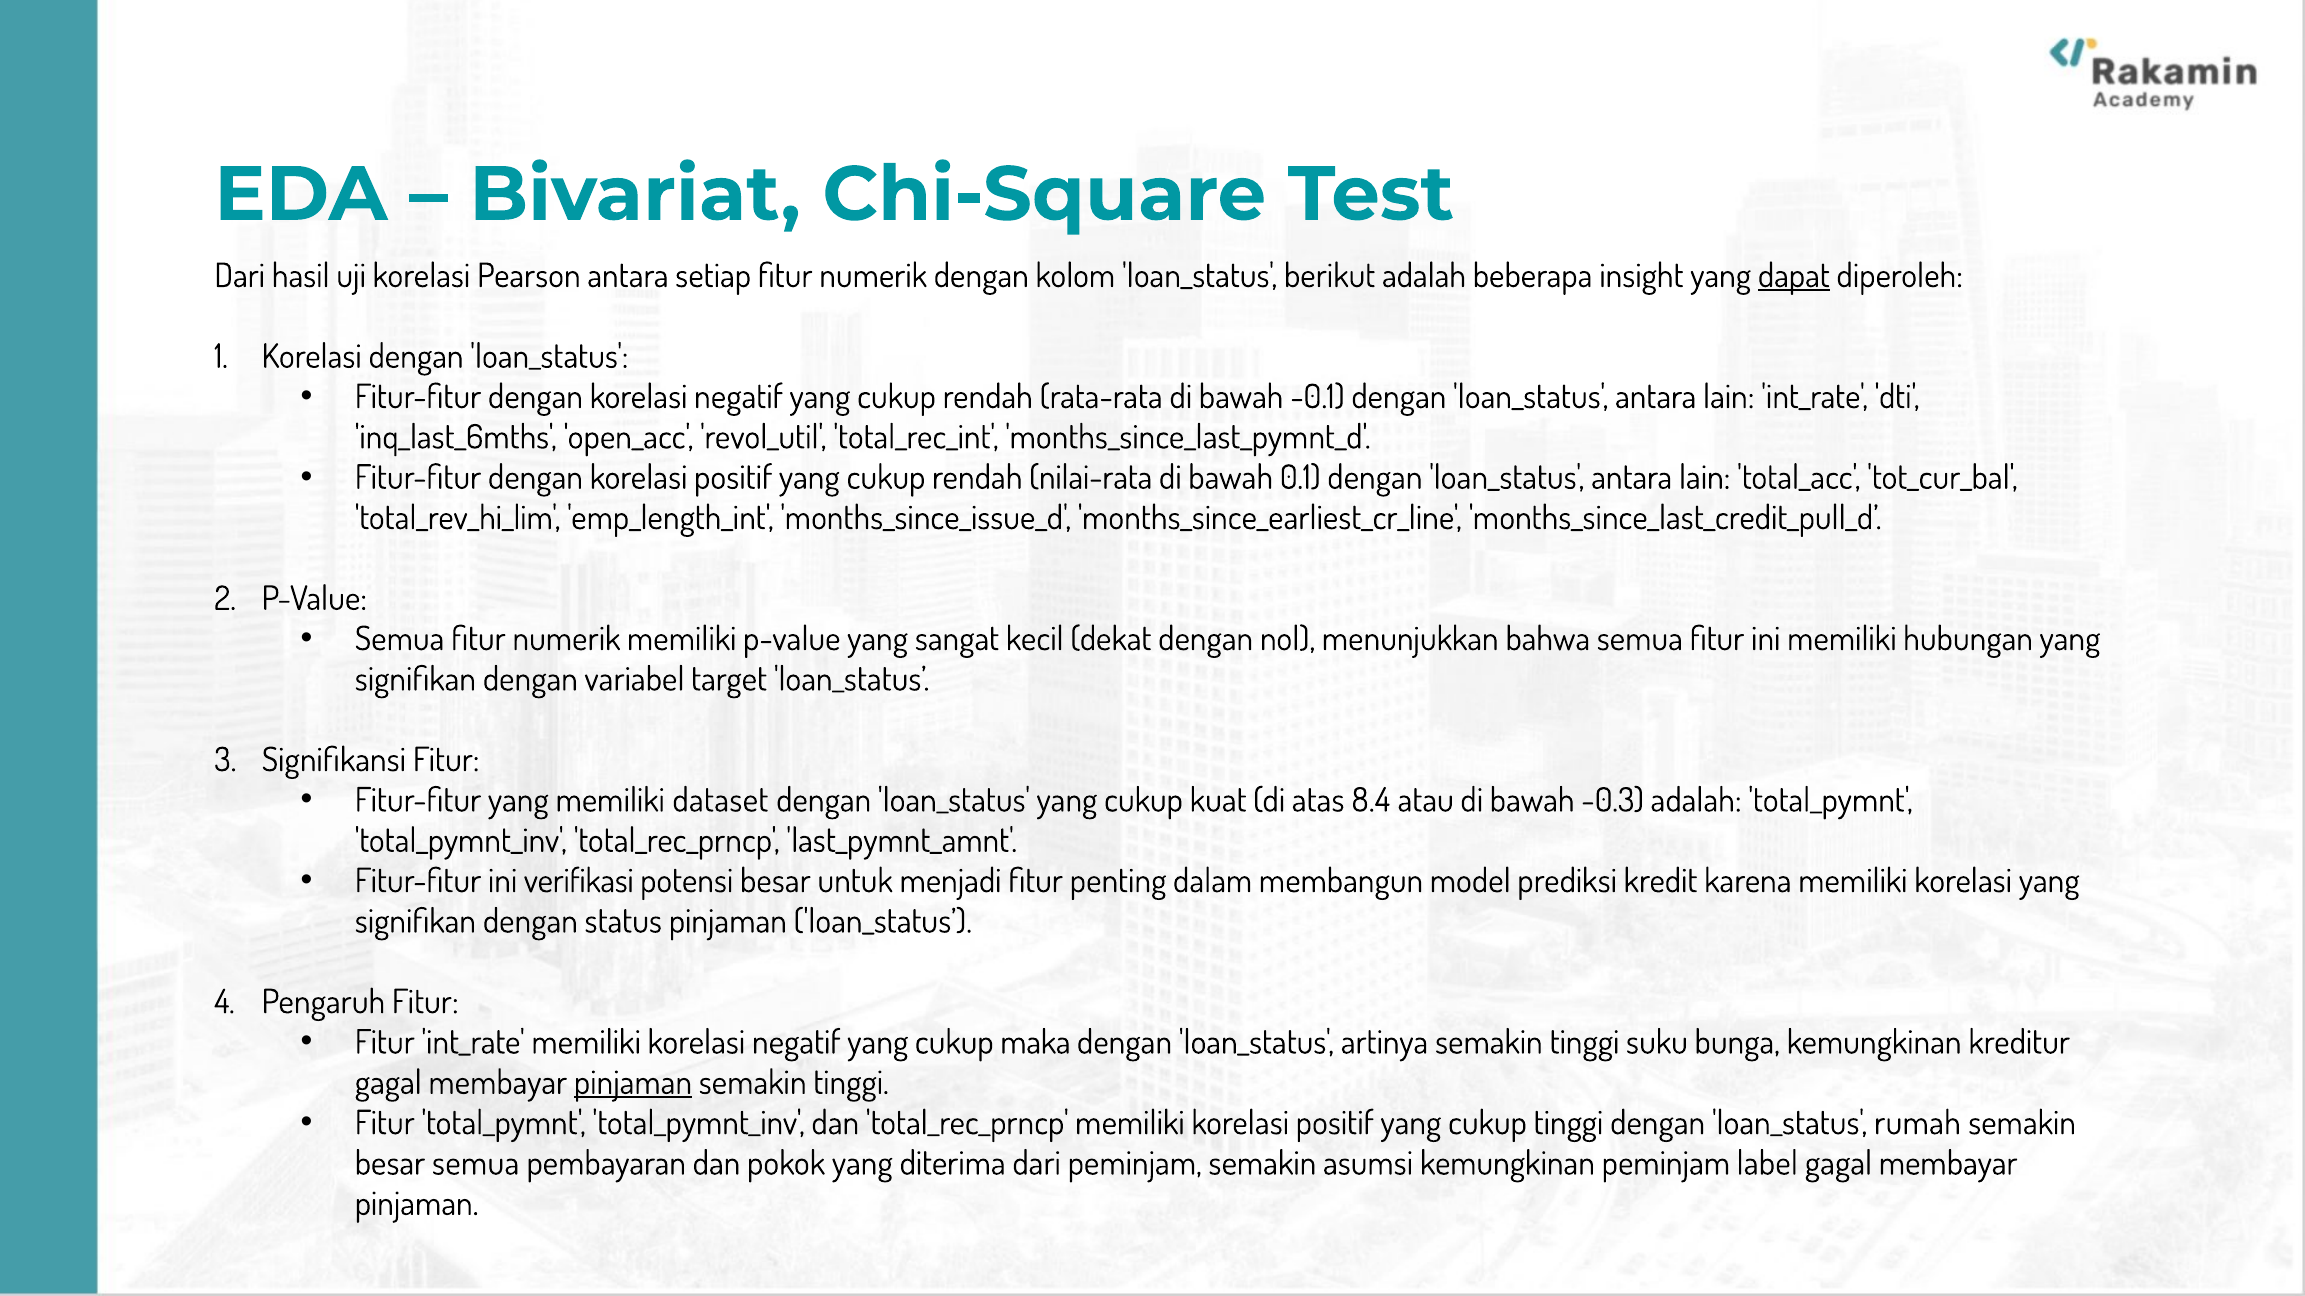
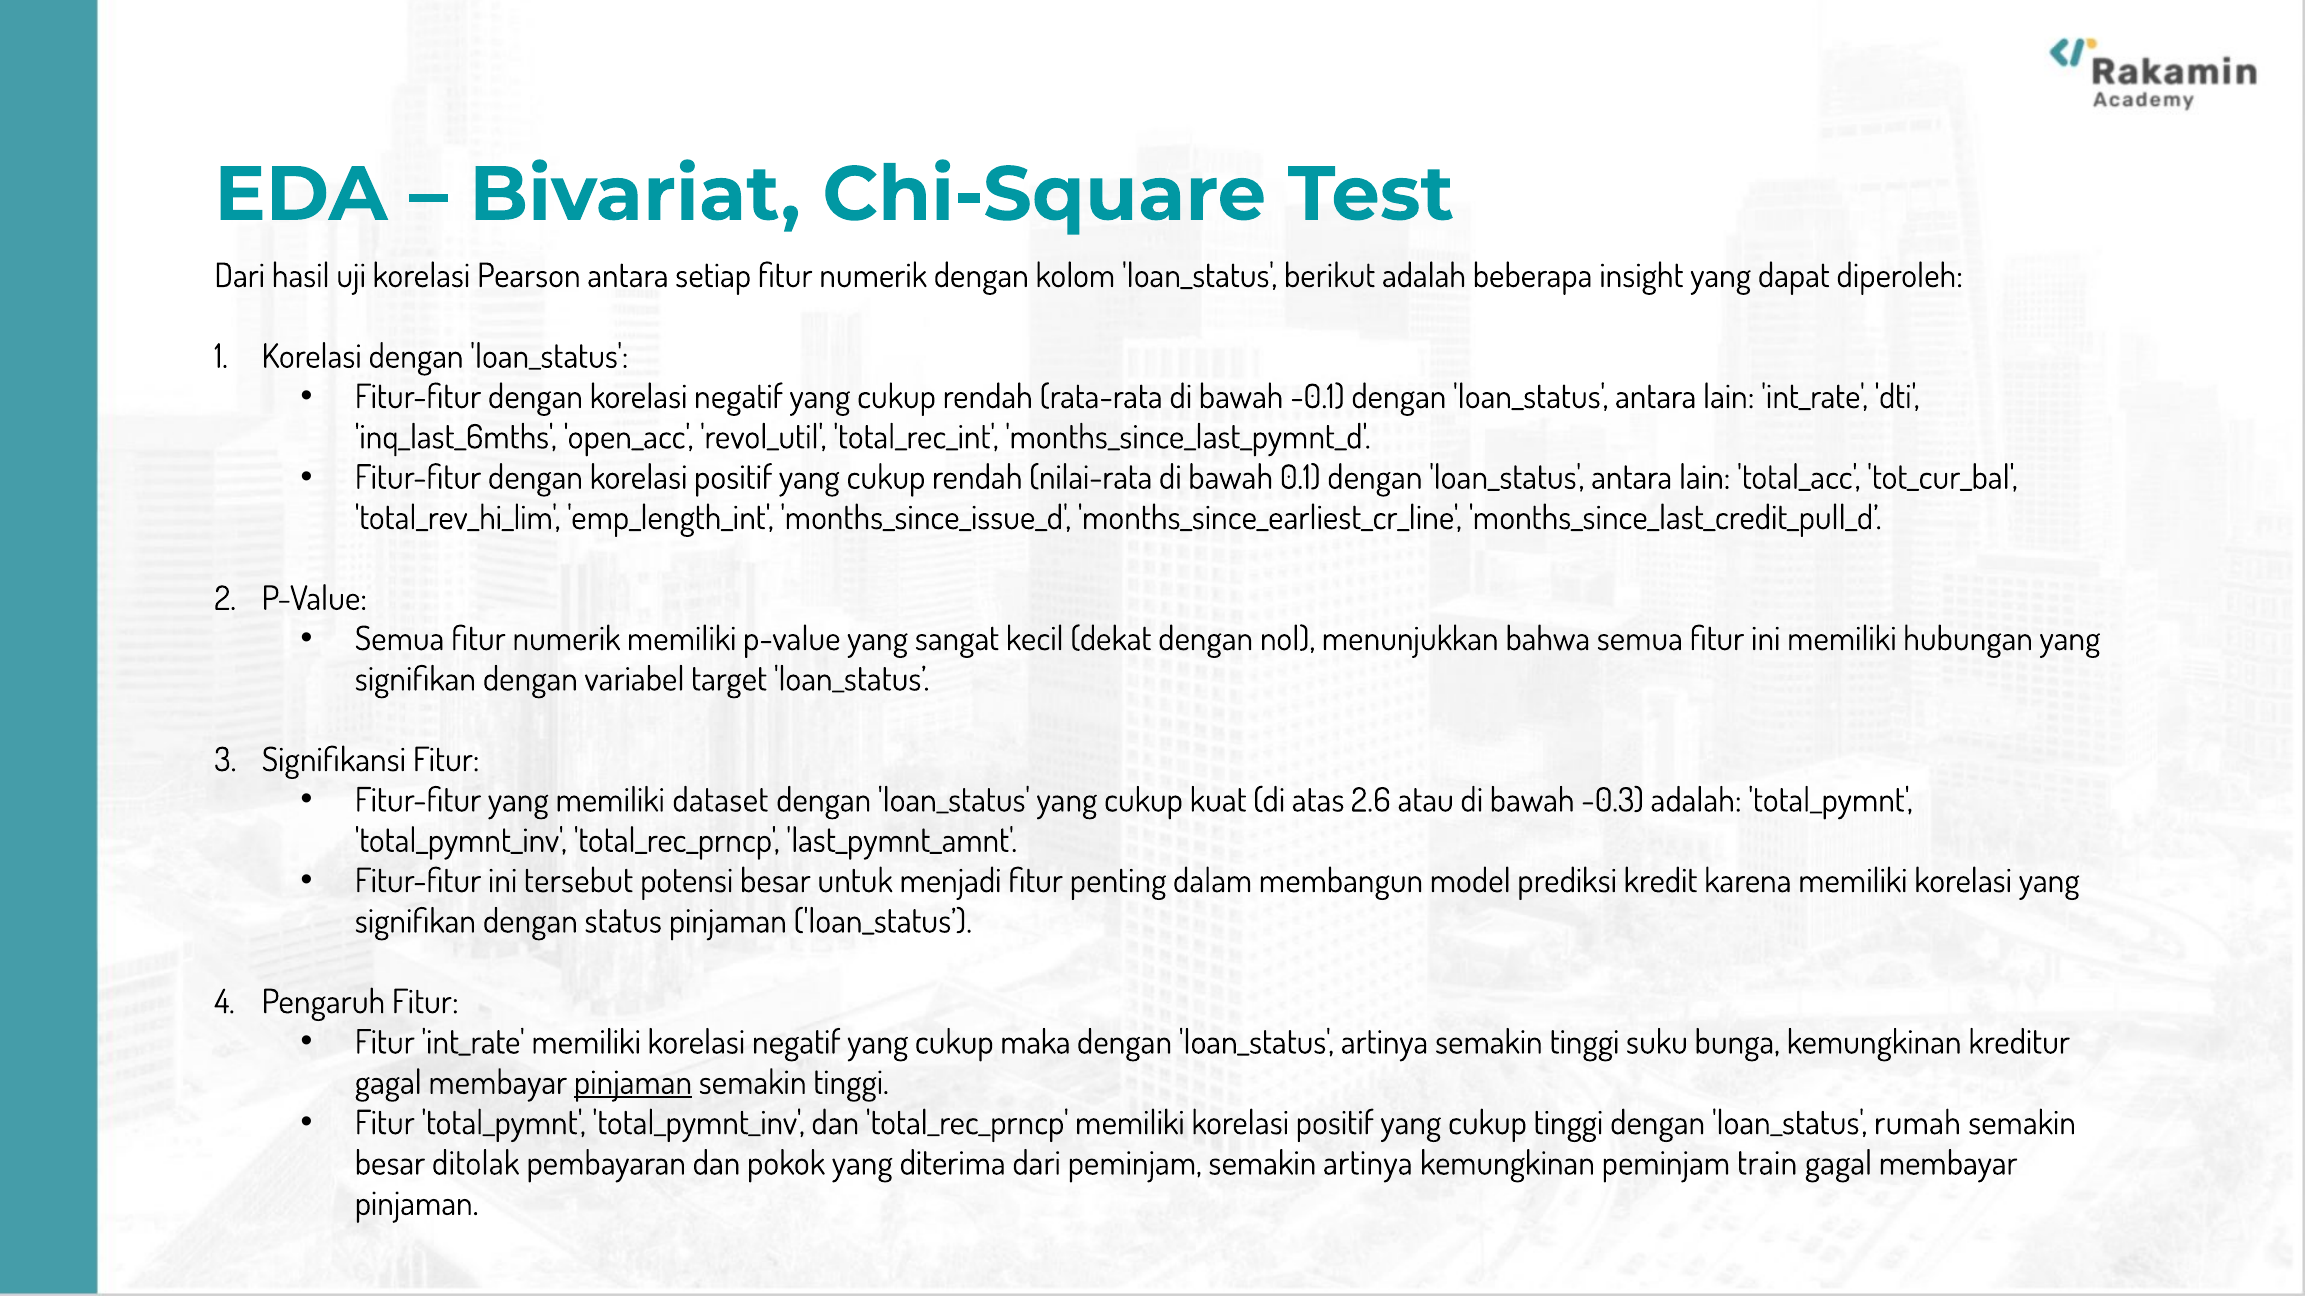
dapat underline: present -> none
8.4: 8.4 -> 2.6
verifikasi: verifikasi -> tersebut
besar semua: semua -> ditolak
semakin asumsi: asumsi -> artinya
label: label -> train
